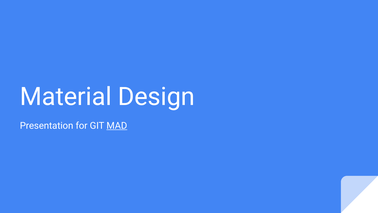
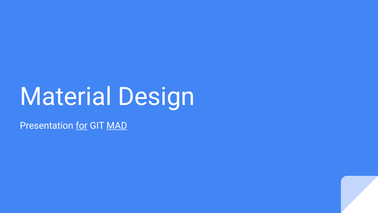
for underline: none -> present
